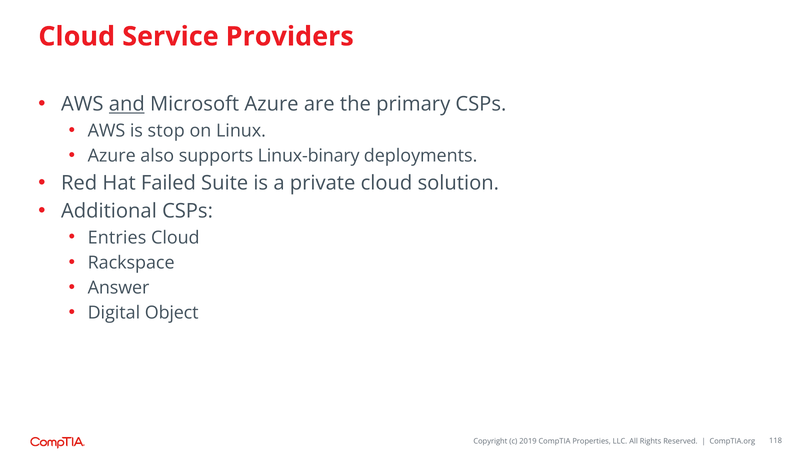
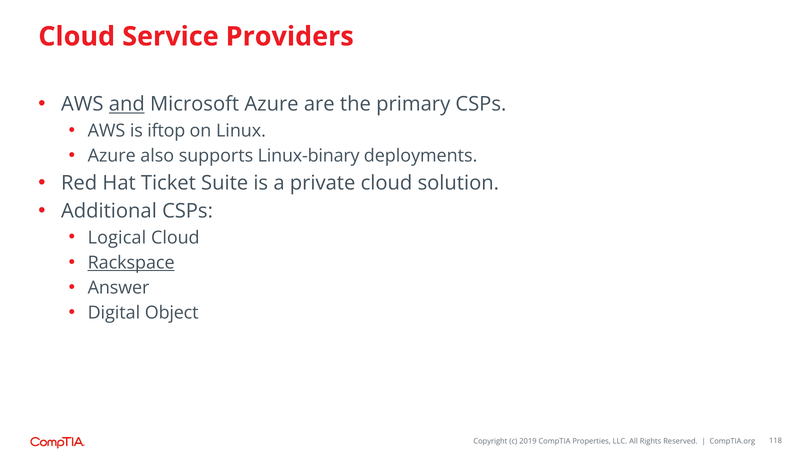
stop: stop -> iftop
Failed: Failed -> Ticket
Entries: Entries -> Logical
Rackspace underline: none -> present
